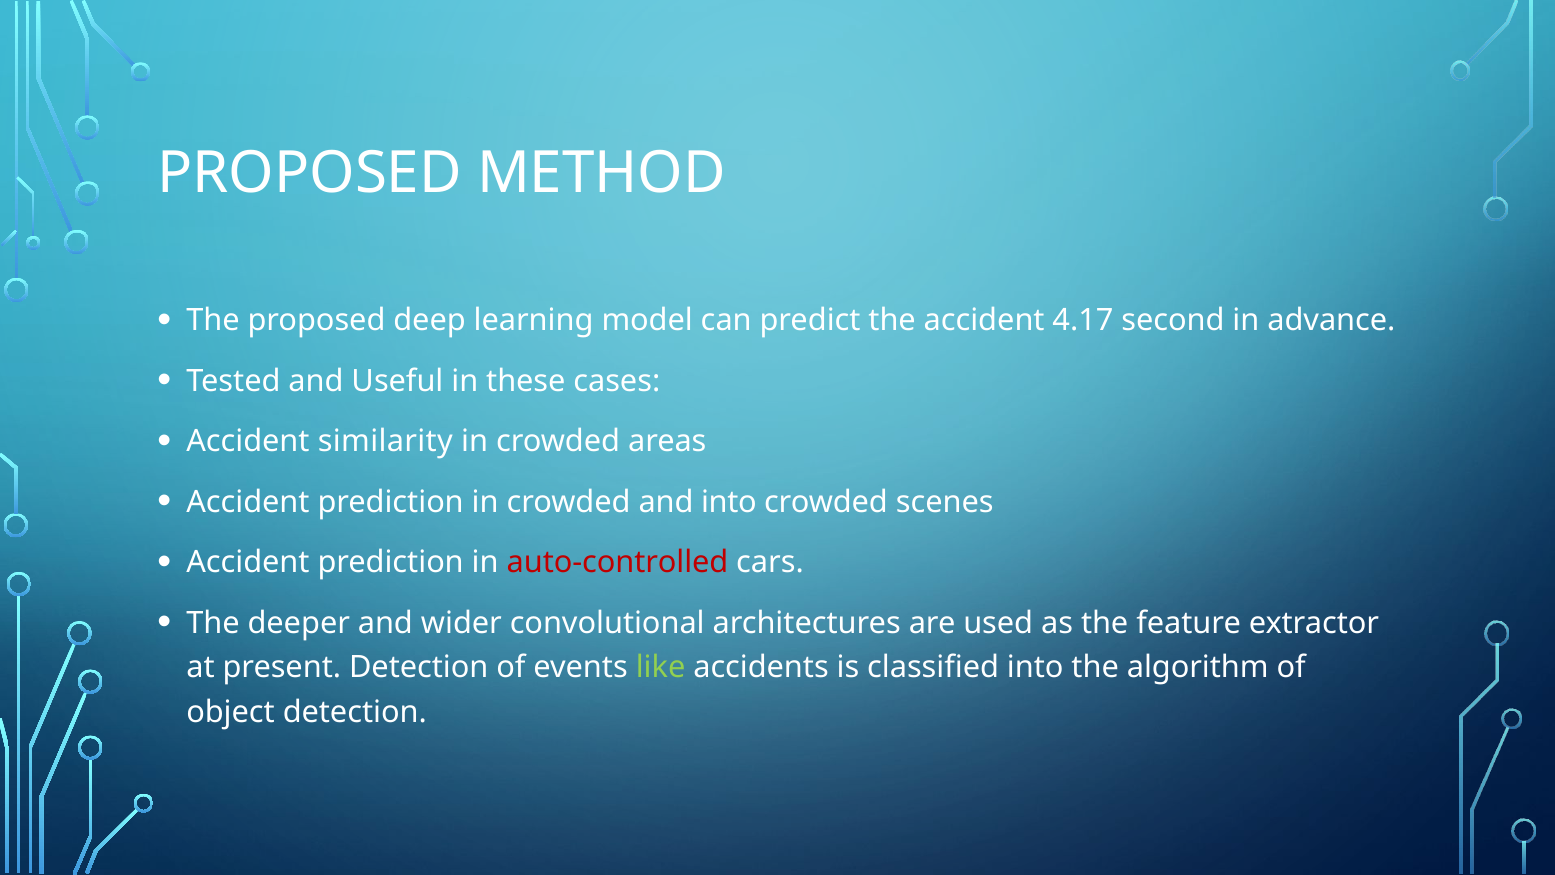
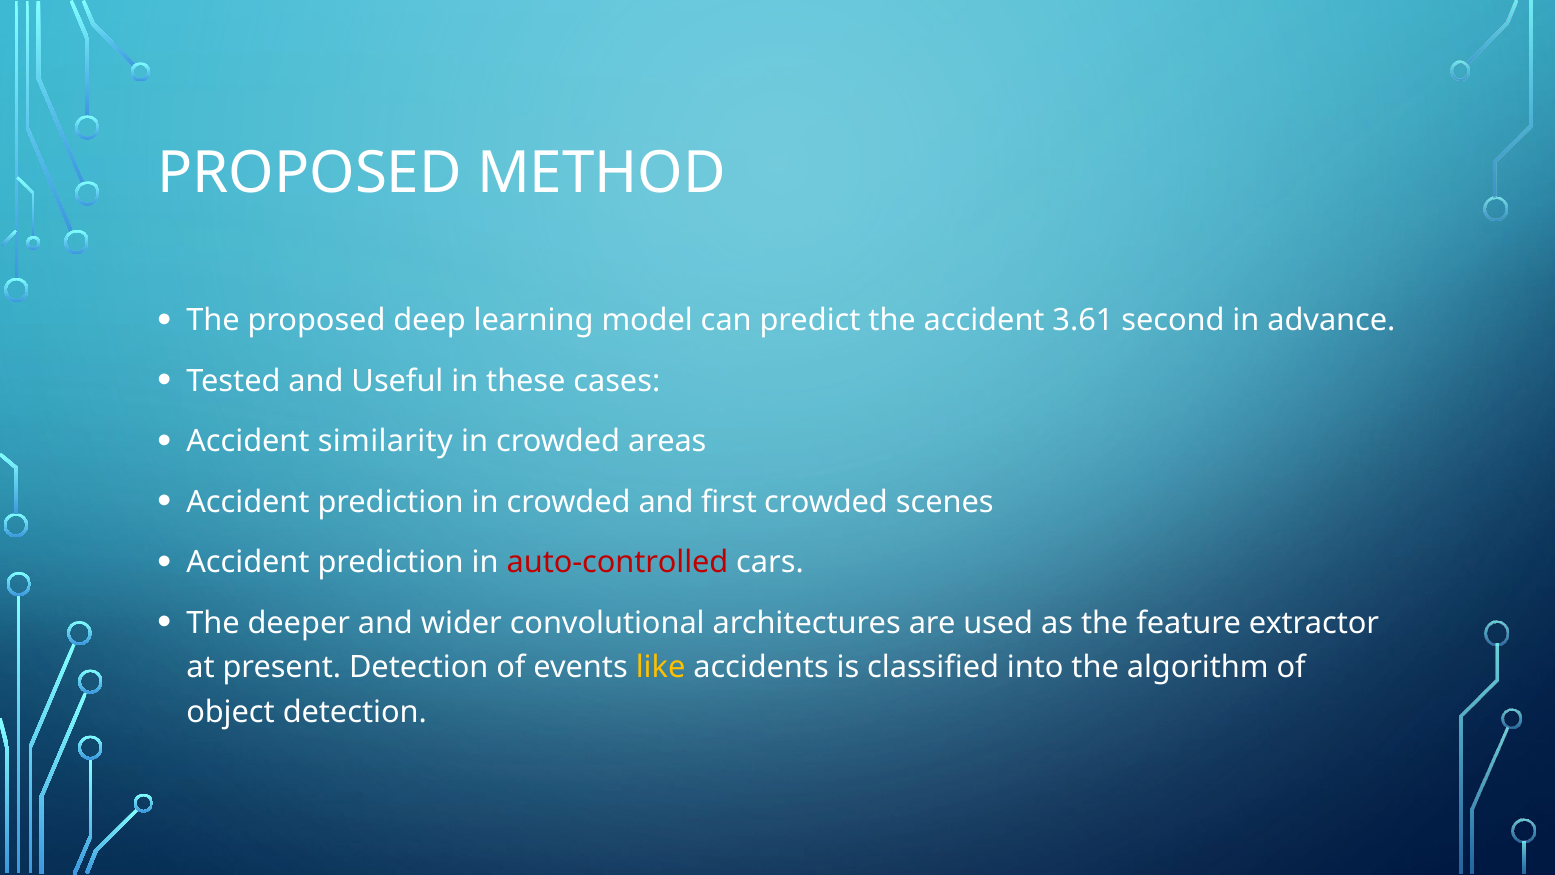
4.17: 4.17 -> 3.61
and into: into -> first
like colour: light green -> yellow
